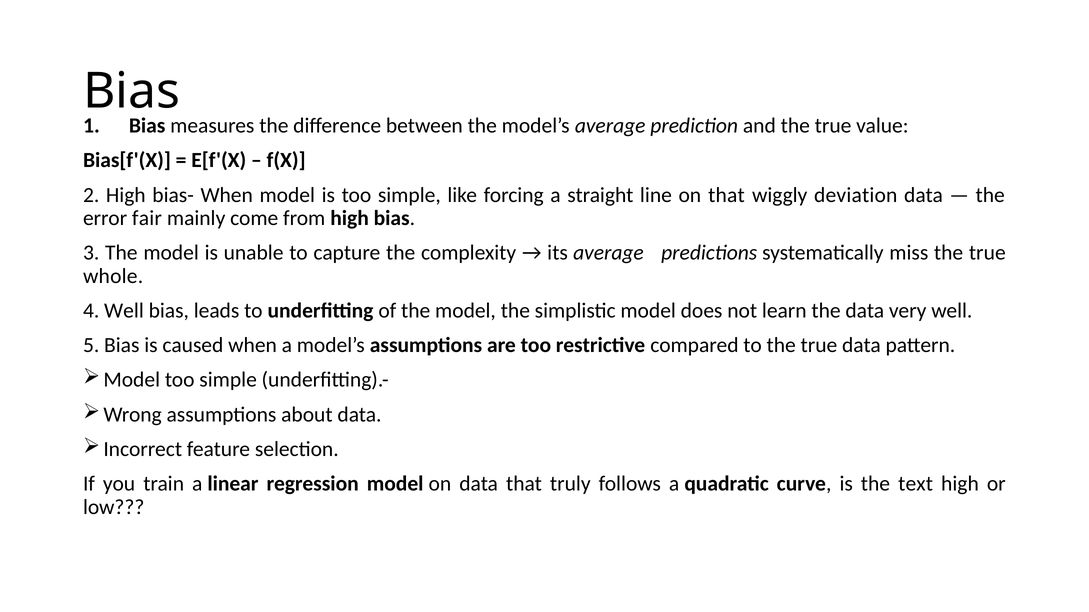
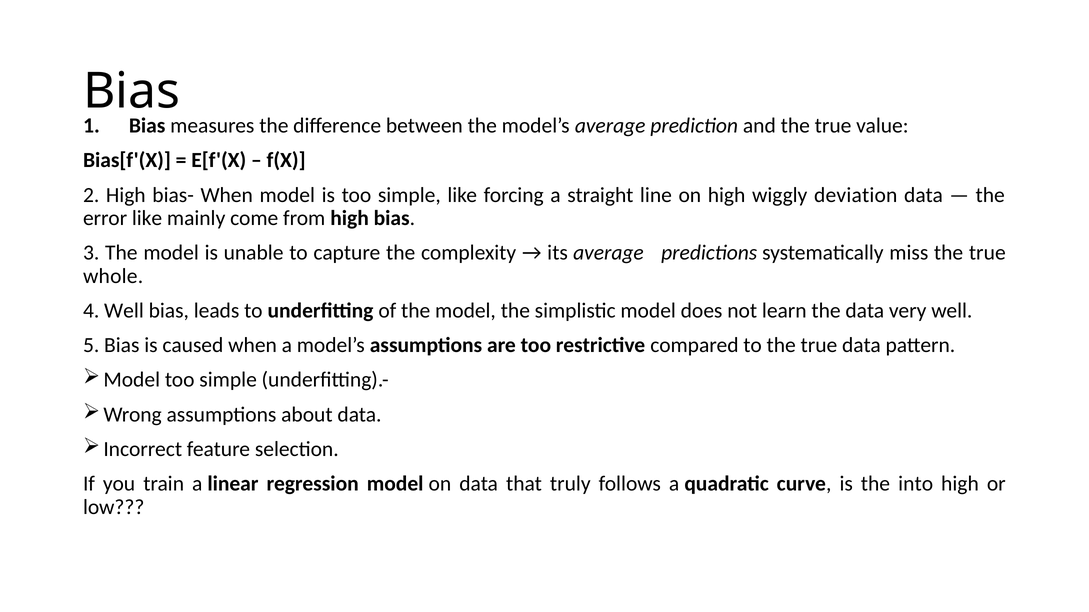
on that: that -> high
error fair: fair -> like
text: text -> into
